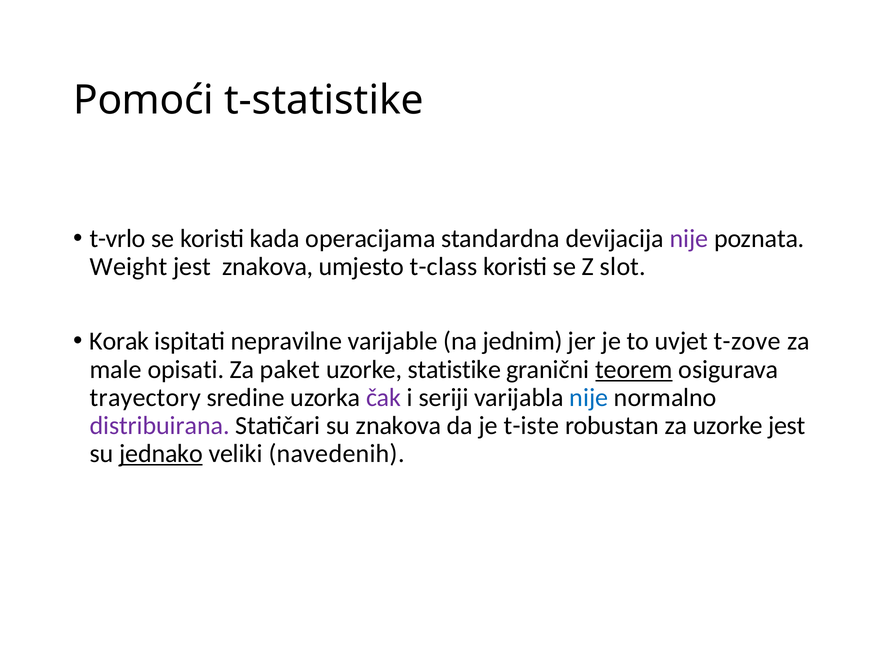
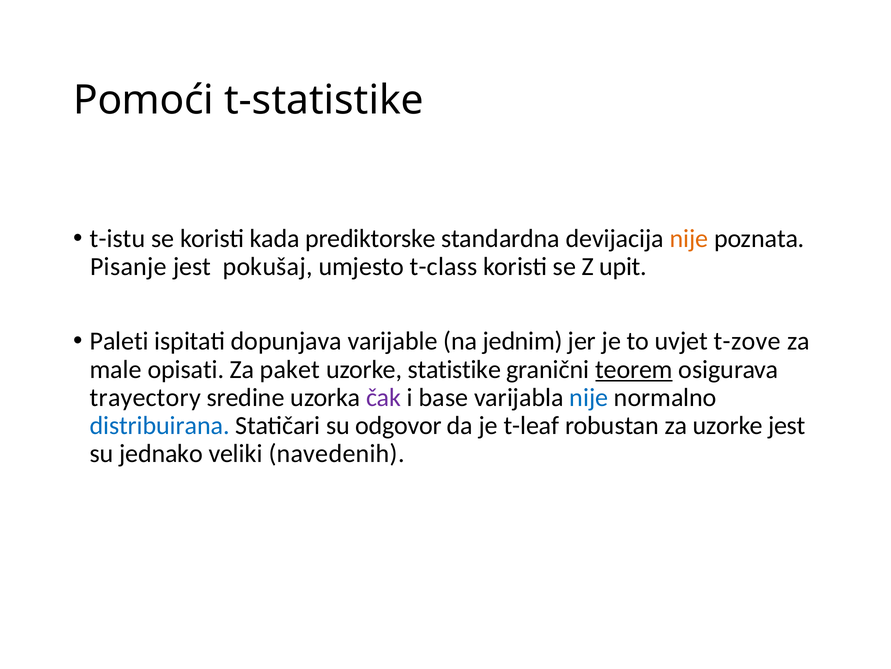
t-vrlo: t-vrlo -> t-istu
operacijama: operacijama -> prediktorske
nije at (689, 238) colour: purple -> orange
Weight: Weight -> Pisanje
jest znakova: znakova -> pokušaj
slot: slot -> upit
Korak: Korak -> Paleti
nepravilne: nepravilne -> dopunjava
seriji: seriji -> base
distribuirana colour: purple -> blue
su znakova: znakova -> odgovor
t-iste: t-iste -> t-leaf
jednako underline: present -> none
